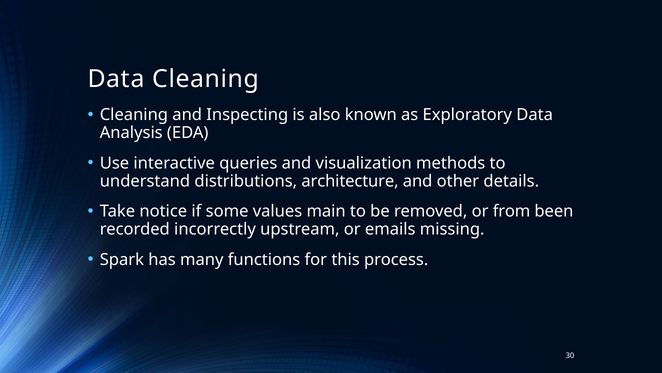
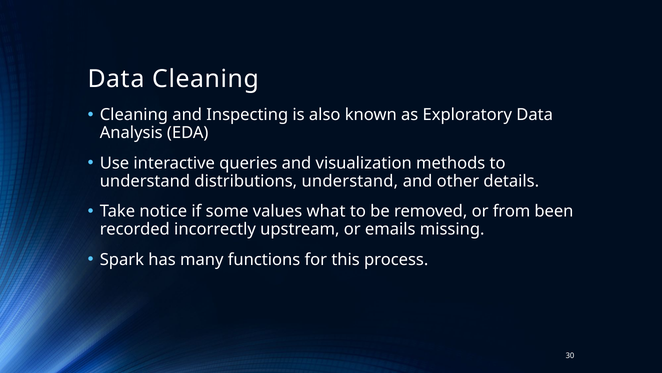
distributions architecture: architecture -> understand
main: main -> what
